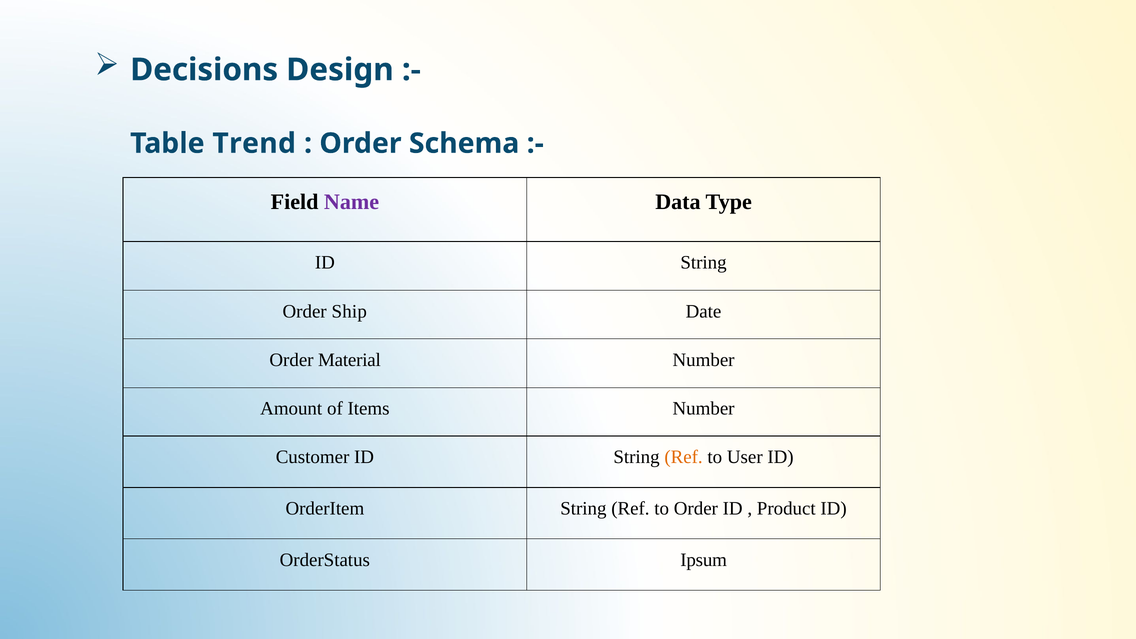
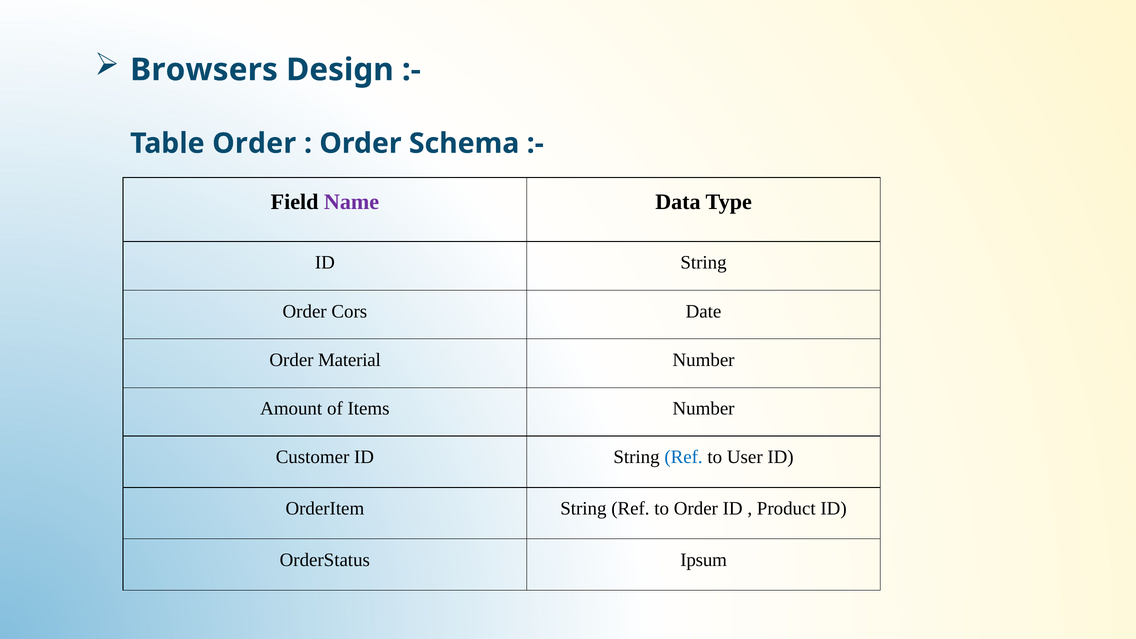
Decisions: Decisions -> Browsers
Table Trend: Trend -> Order
Ship: Ship -> Cors
Ref at (684, 457) colour: orange -> blue
